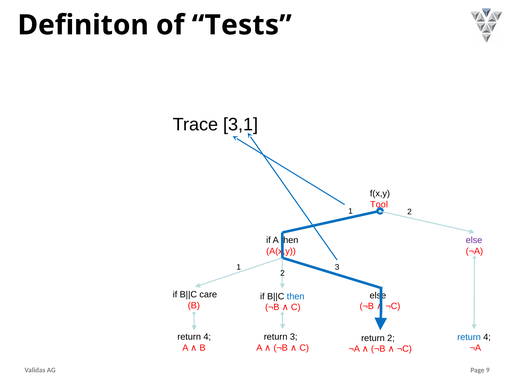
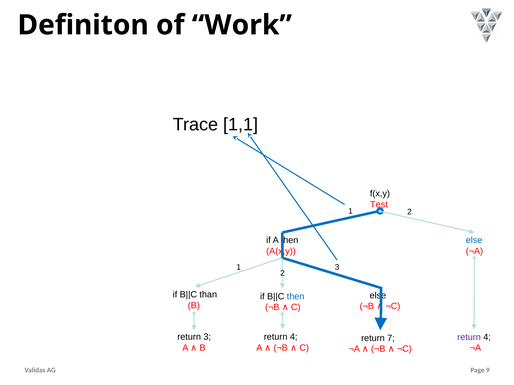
Tests: Tests -> Work
3,1: 3,1 -> 1,1
Tool: Tool -> Test
else at (474, 241) colour: purple -> blue
care: care -> than
4 at (207, 337): 4 -> 3
3 at (294, 337): 3 -> 4
return at (469, 338) colour: blue -> purple
return 2: 2 -> 7
